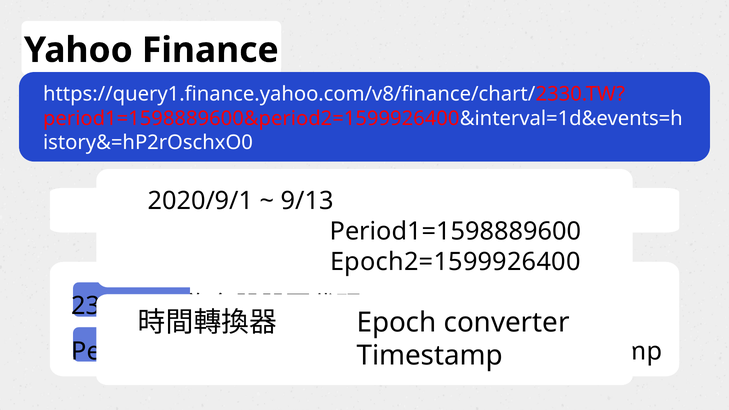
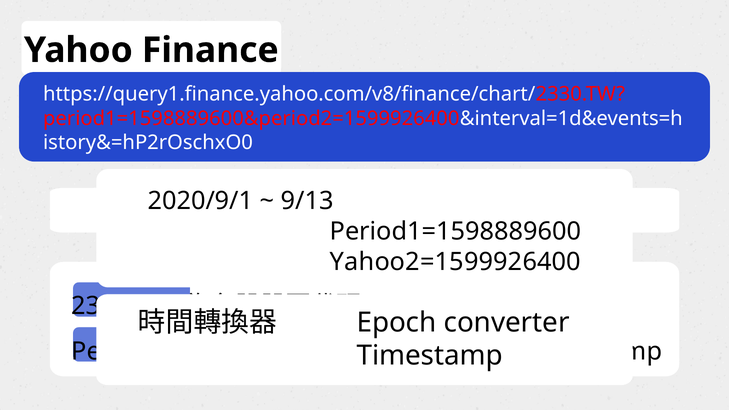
Epoch2=1599926400: Epoch2=1599926400 -> Yahoo2=1599926400
